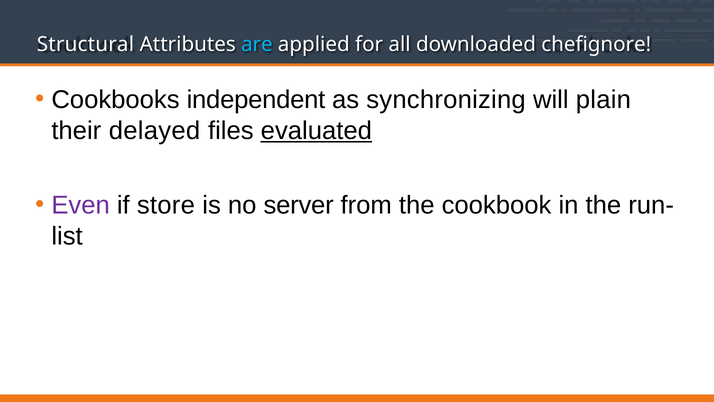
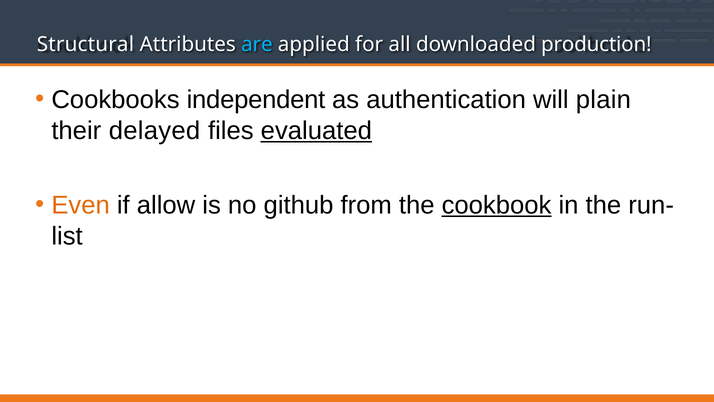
chefignore: chefignore -> production
synchronizing: synchronizing -> authentication
Even colour: purple -> orange
store: store -> allow
server: server -> github
cookbook underline: none -> present
